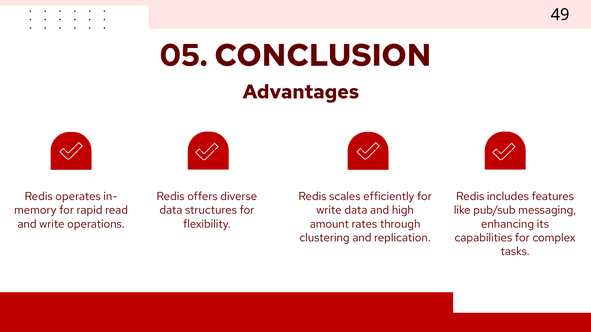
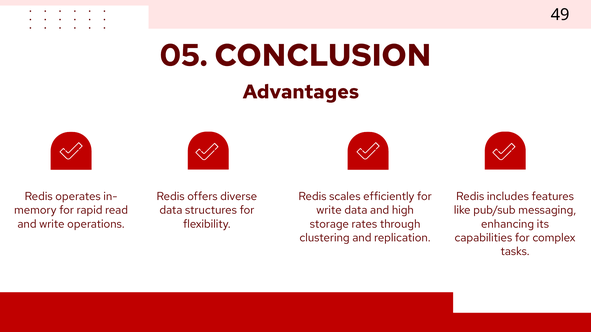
amount: amount -> storage
